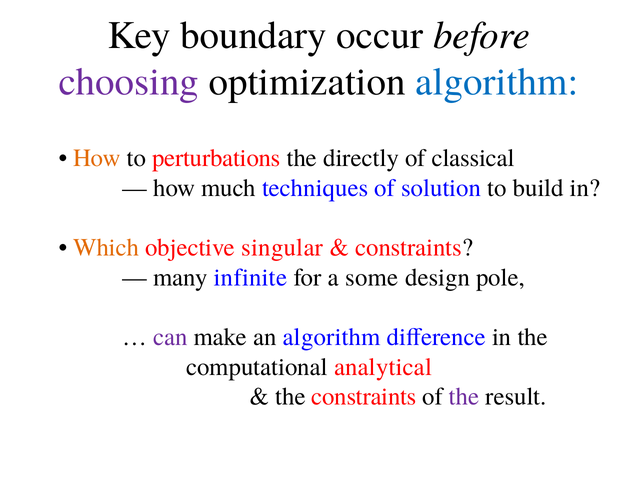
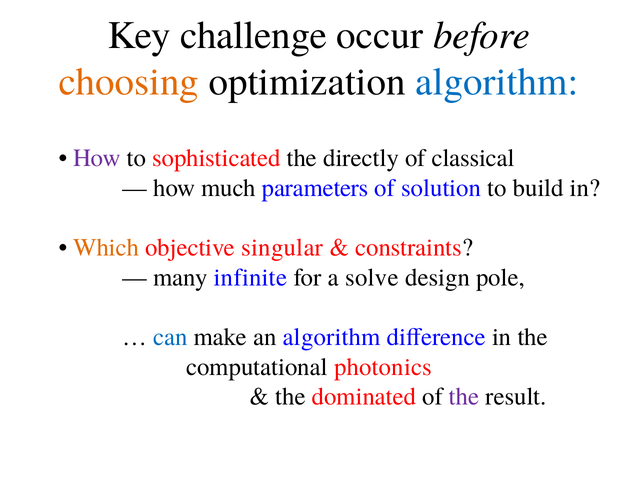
boundary: boundary -> challenge
choosing colour: purple -> orange
How at (97, 158) colour: orange -> purple
perturbations: perturbations -> sophisticated
techniques: techniques -> parameters
some: some -> solve
can colour: purple -> blue
analytical: analytical -> photonics
the constraints: constraints -> dominated
